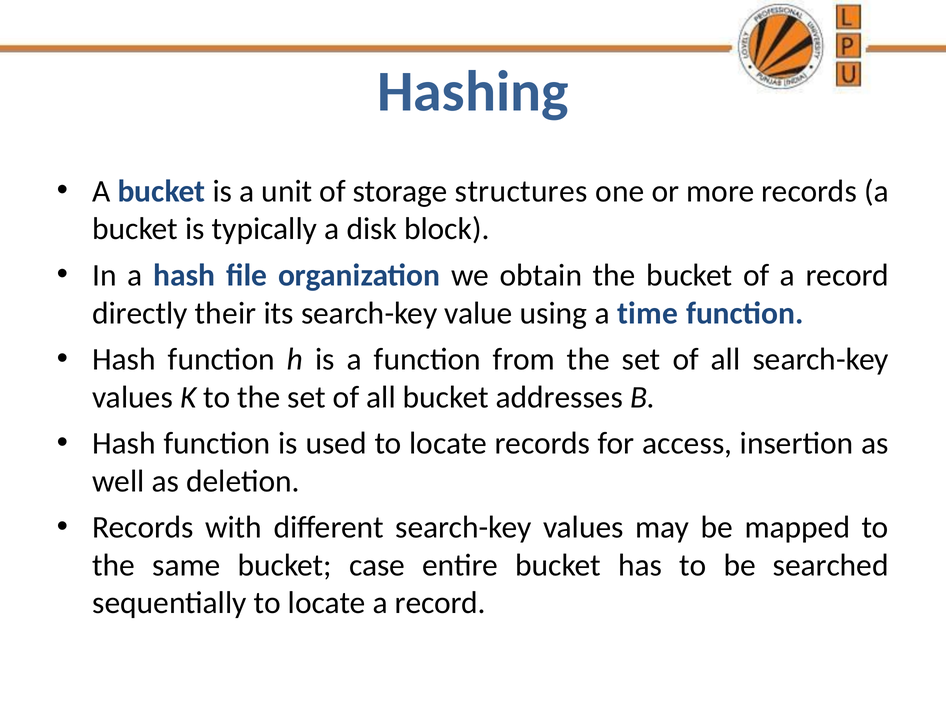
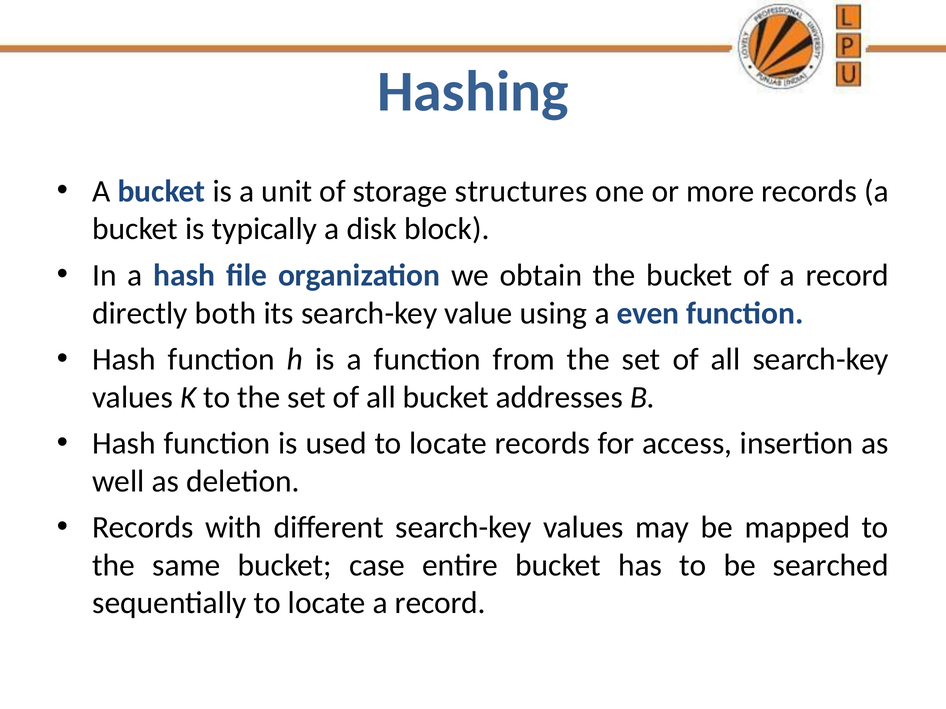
their: their -> both
time: time -> even
